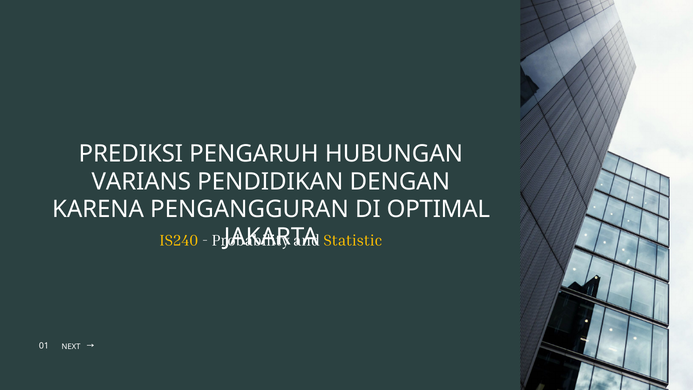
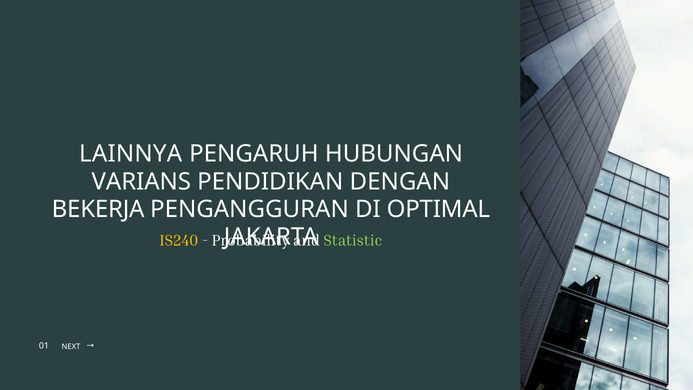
PREDIKSI: PREDIKSI -> LAINNYA
KARENA: KARENA -> BEKERJA
Statistic colour: yellow -> light green
